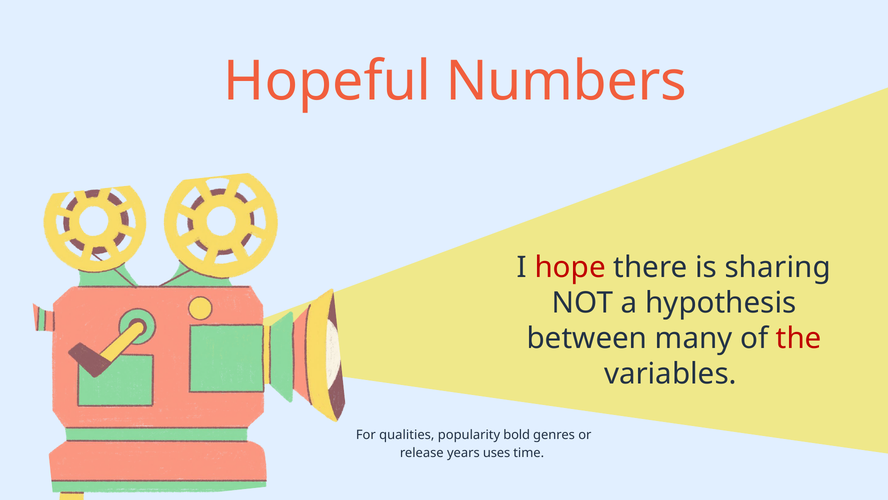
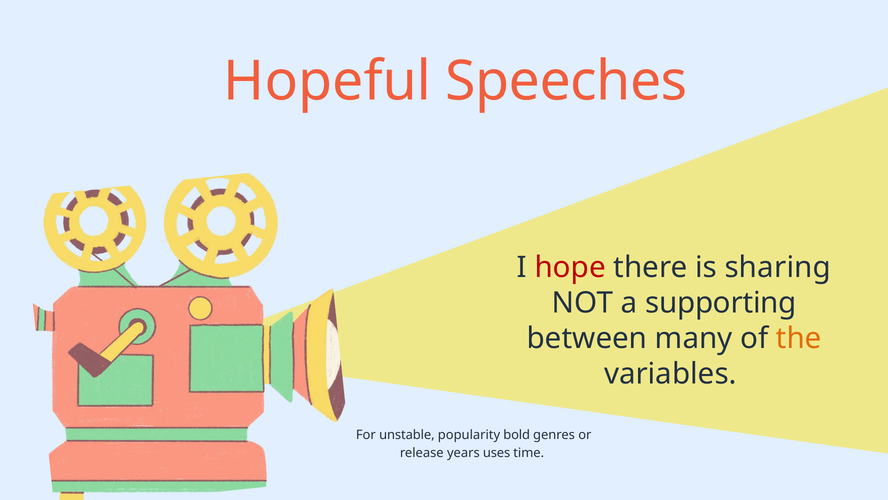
Numbers: Numbers -> Speeches
hypothesis: hypothesis -> supporting
the colour: red -> orange
qualities: qualities -> unstable
